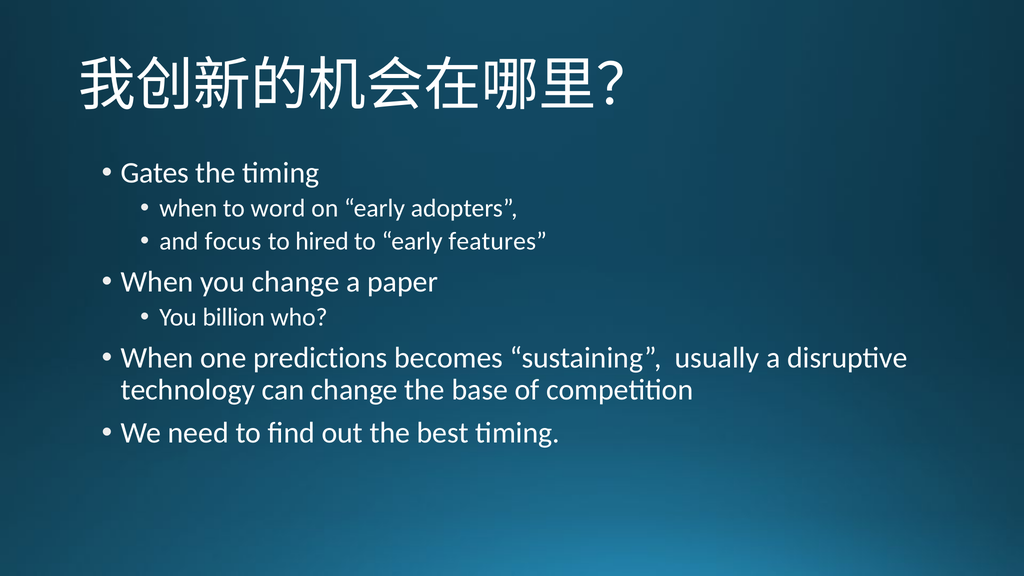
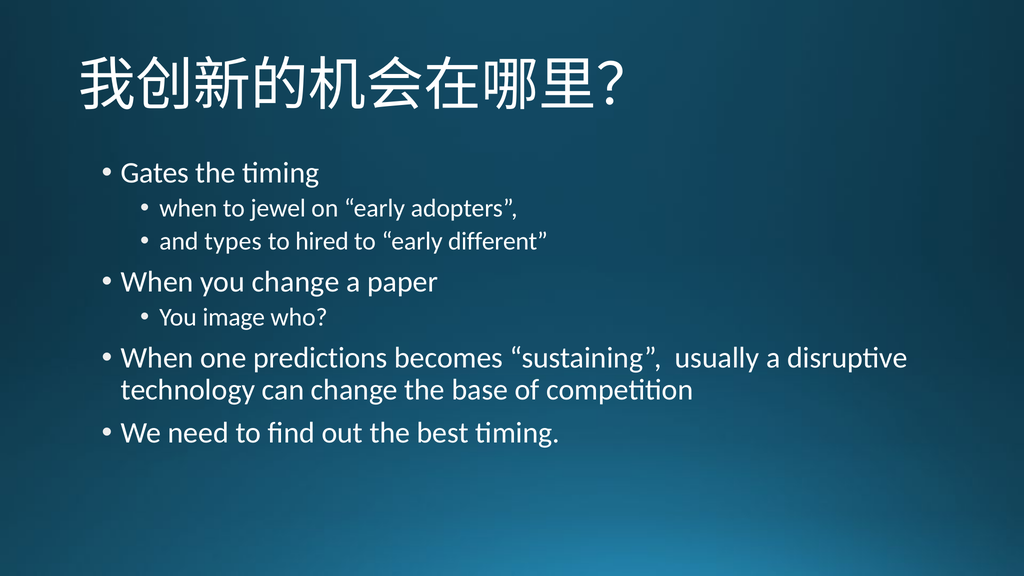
word: word -> jewel
focus: focus -> types
features: features -> different
billion: billion -> image
